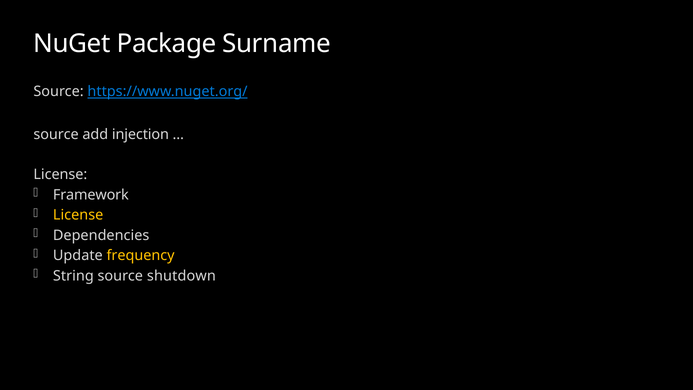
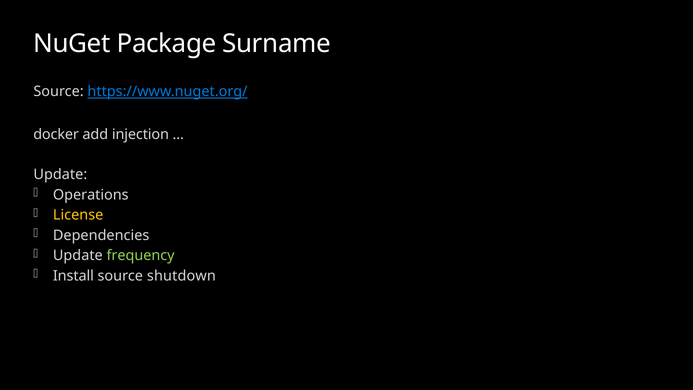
source at (56, 134): source -> docker
License at (60, 175): License -> Update
Framework: Framework -> Operations
frequency colour: yellow -> light green
String: String -> Install
